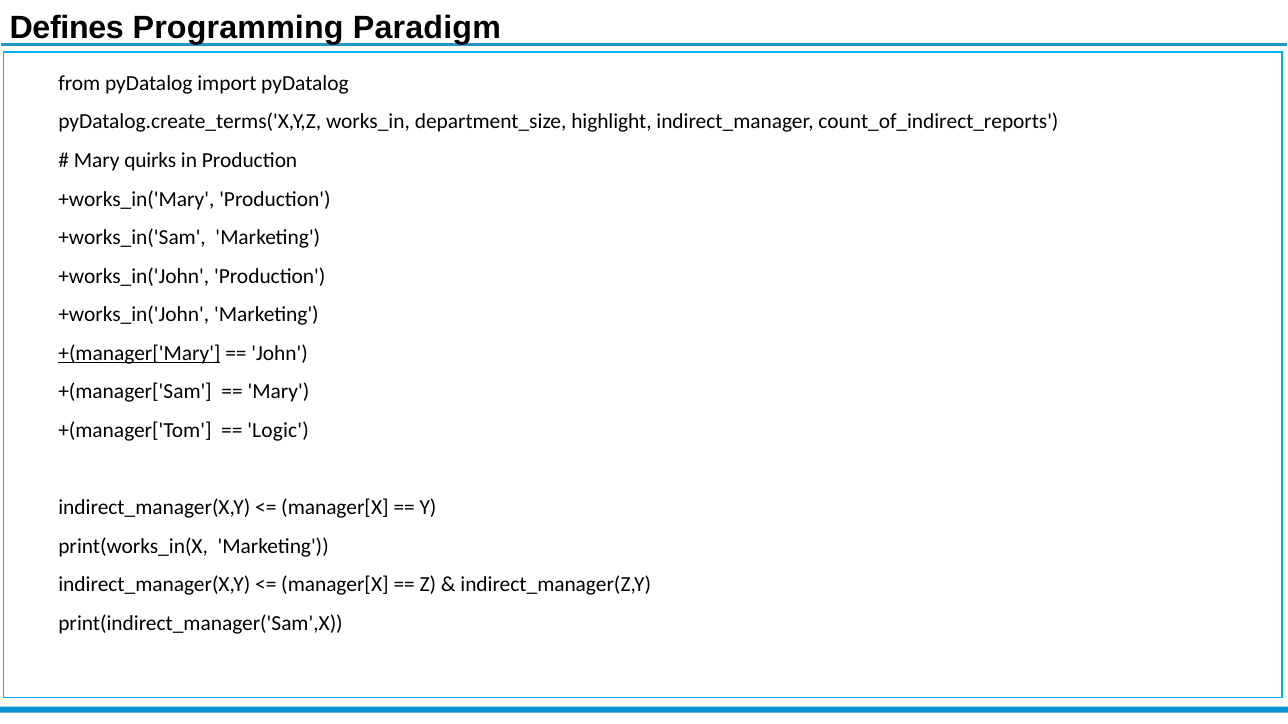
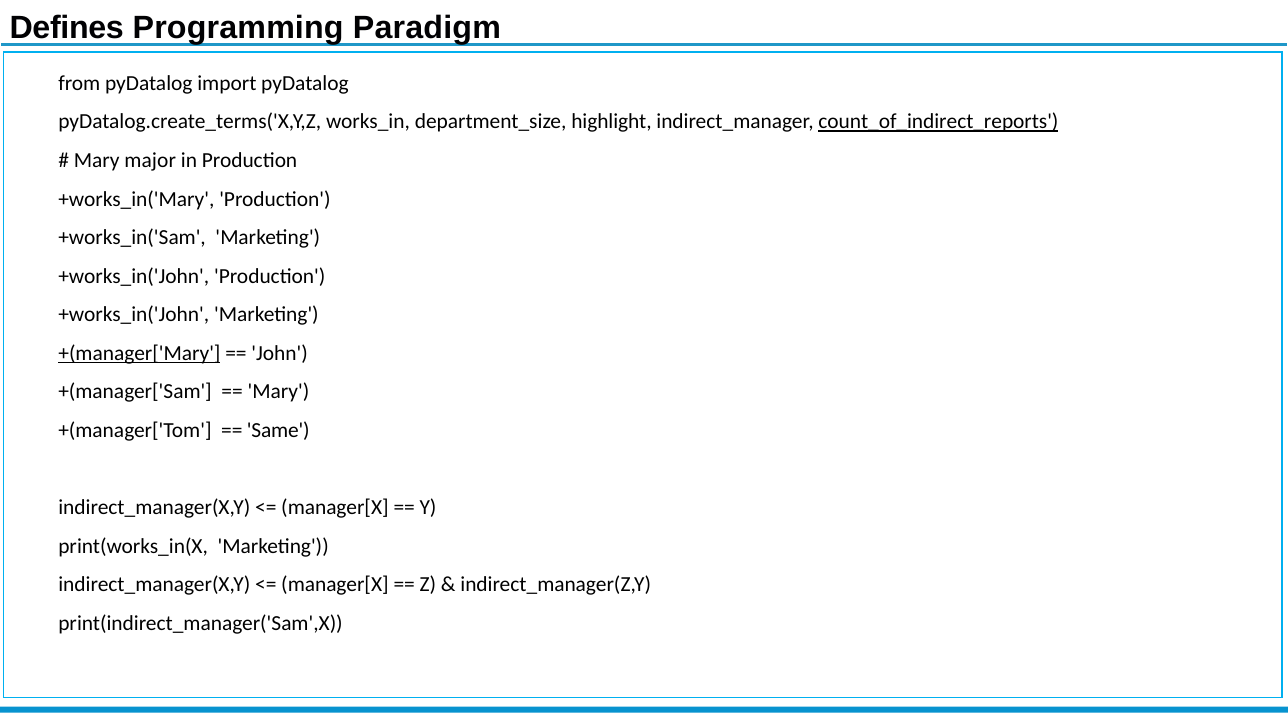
count_of_indirect_reports underline: none -> present
quirks: quirks -> major
Logic: Logic -> Same
